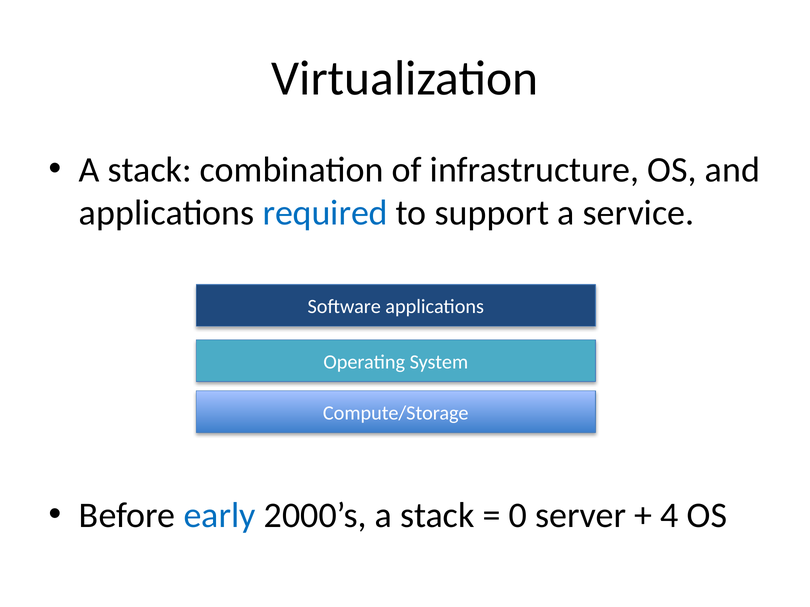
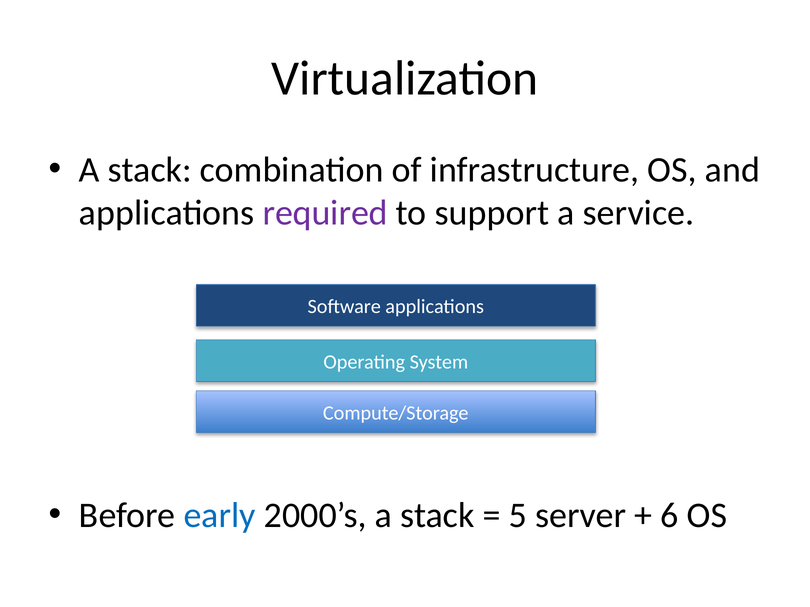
required colour: blue -> purple
0: 0 -> 5
4: 4 -> 6
